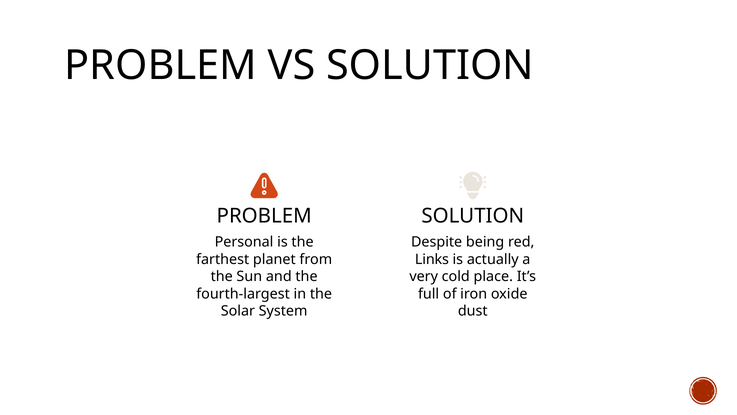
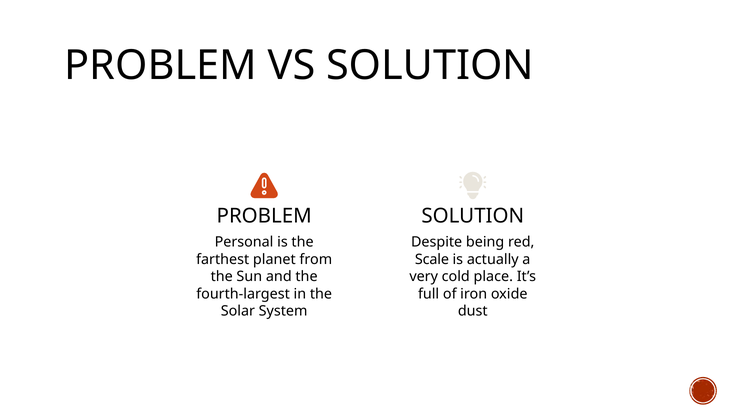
Links: Links -> Scale
